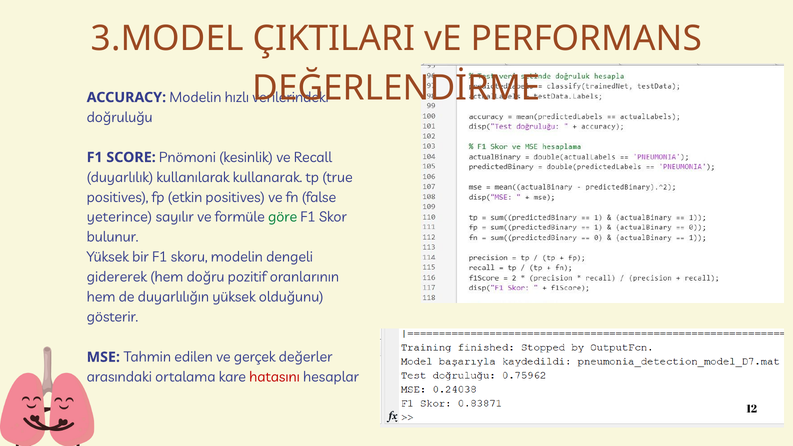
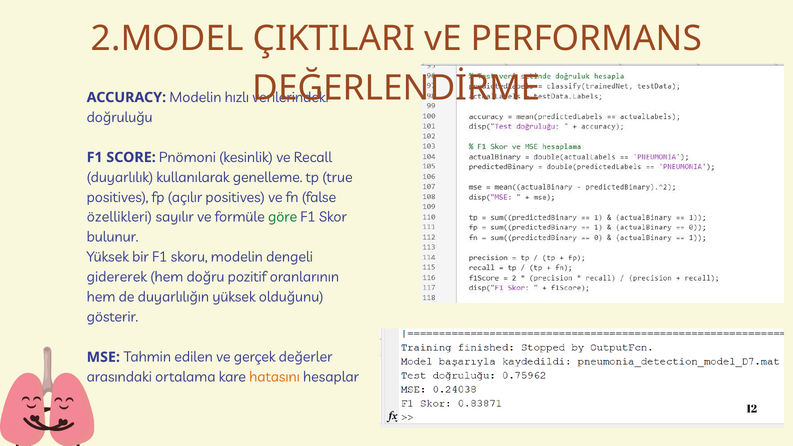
3.MODEL: 3.MODEL -> 2.MODEL
kullanarak: kullanarak -> genelleme
etkin: etkin -> açılır
yeterince: yeterince -> özellikleri
hatasını colour: red -> orange
